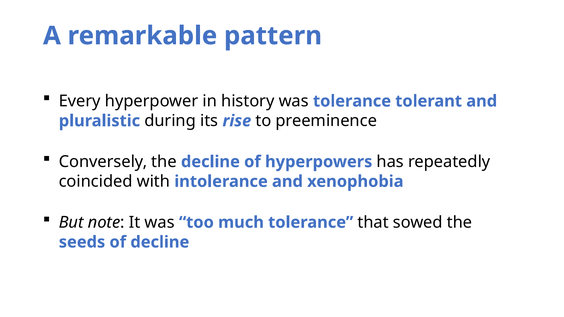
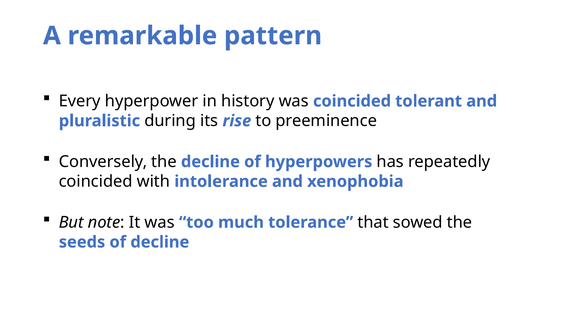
was tolerance: tolerance -> coincided
